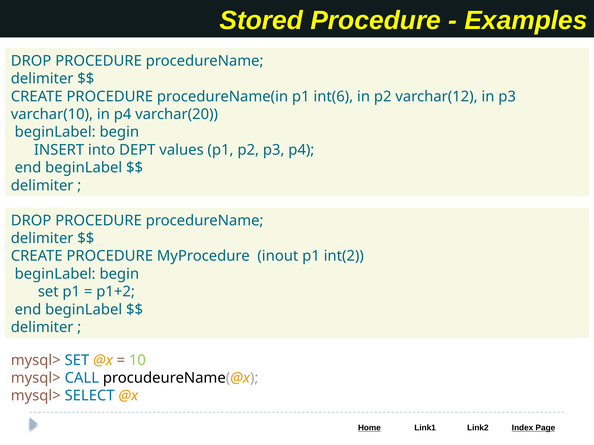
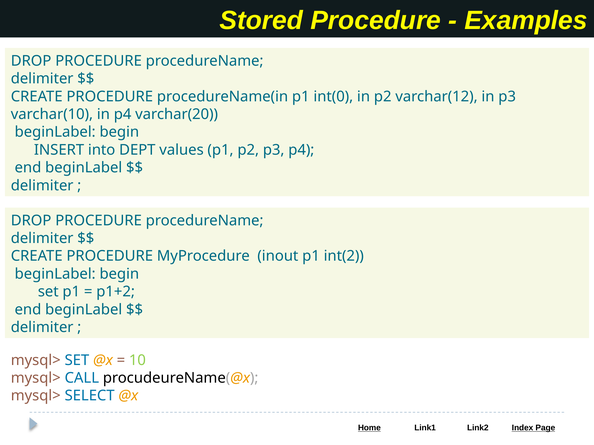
int(6: int(6 -> int(0
